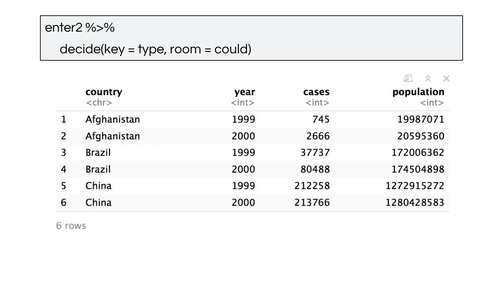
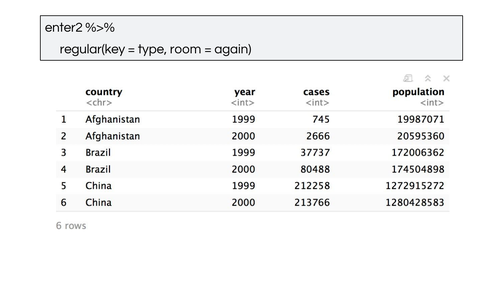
decide(key: decide(key -> regular(key
could: could -> again
